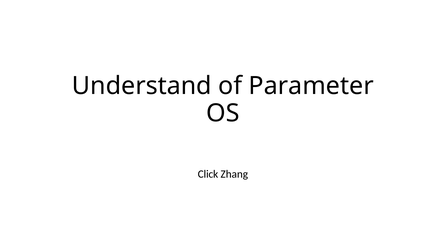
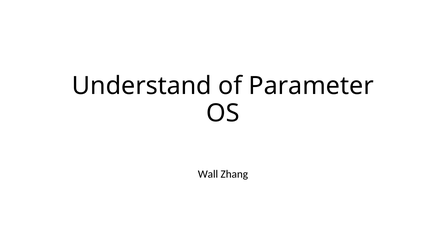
Click: Click -> Wall
